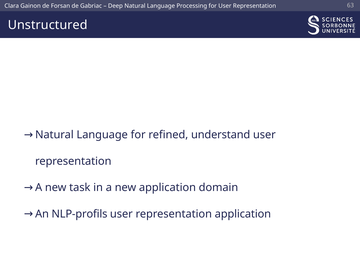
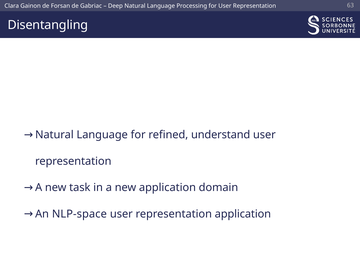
Unstructured: Unstructured -> Disentangling
NLP-profils: NLP-profils -> NLP-space
